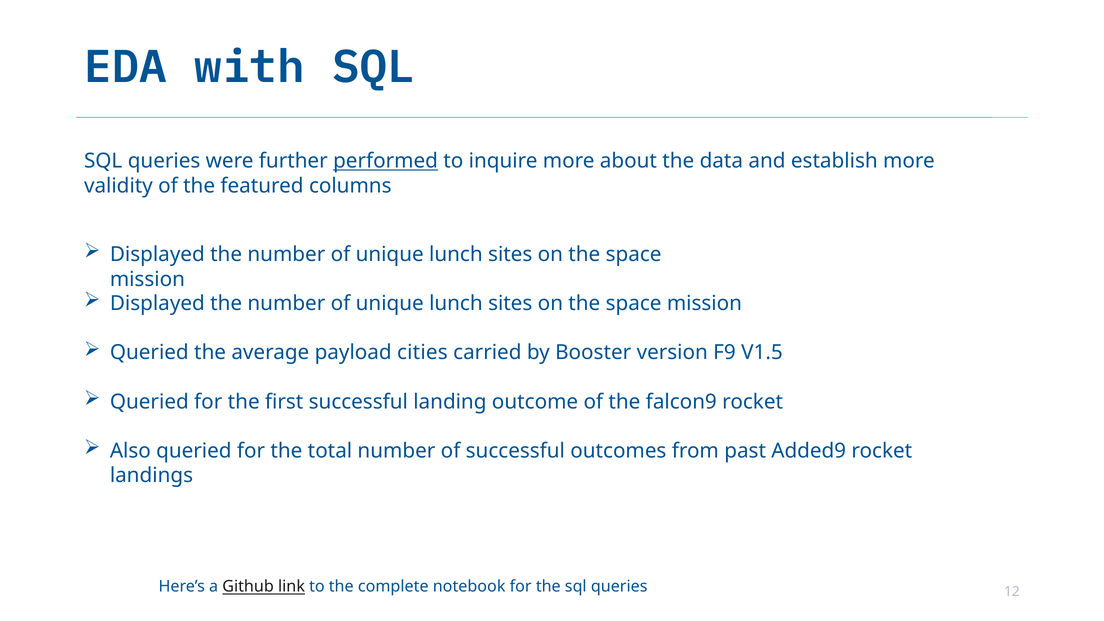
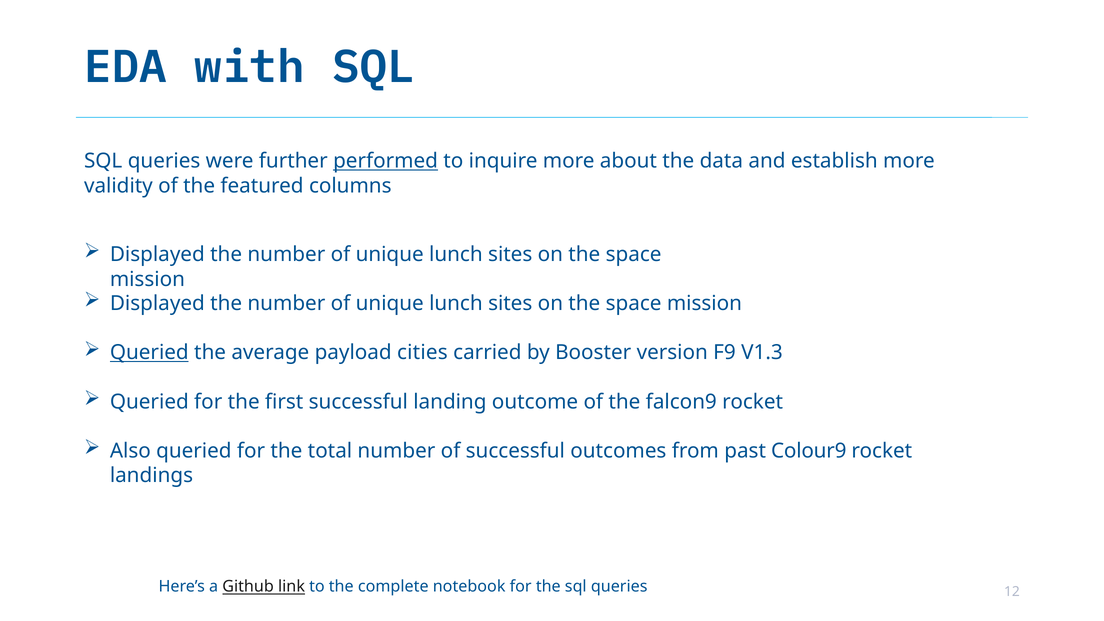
Queried at (149, 353) underline: none -> present
V1.5: V1.5 -> V1.3
Added9: Added9 -> Colour9
